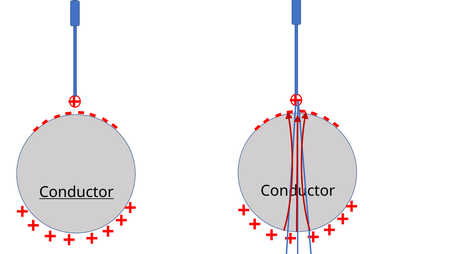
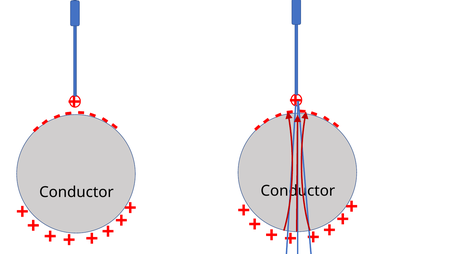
Conductor at (76, 192) underline: present -> none
